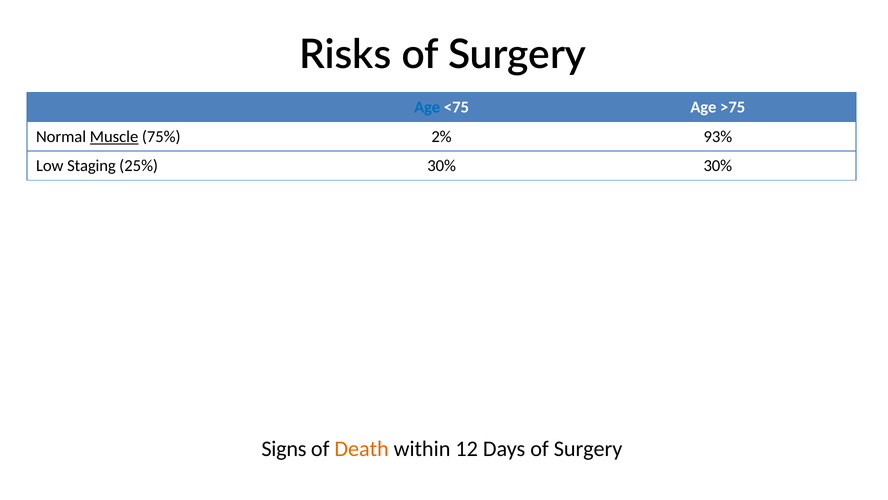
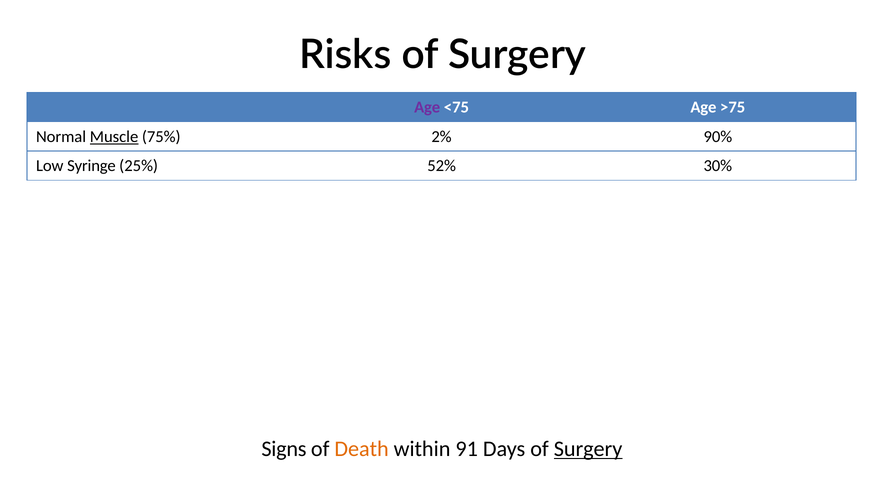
Age at (427, 107) colour: blue -> purple
93%: 93% -> 90%
Staging: Staging -> Syringe
25% 30%: 30% -> 52%
12: 12 -> 91
Surgery at (588, 448) underline: none -> present
